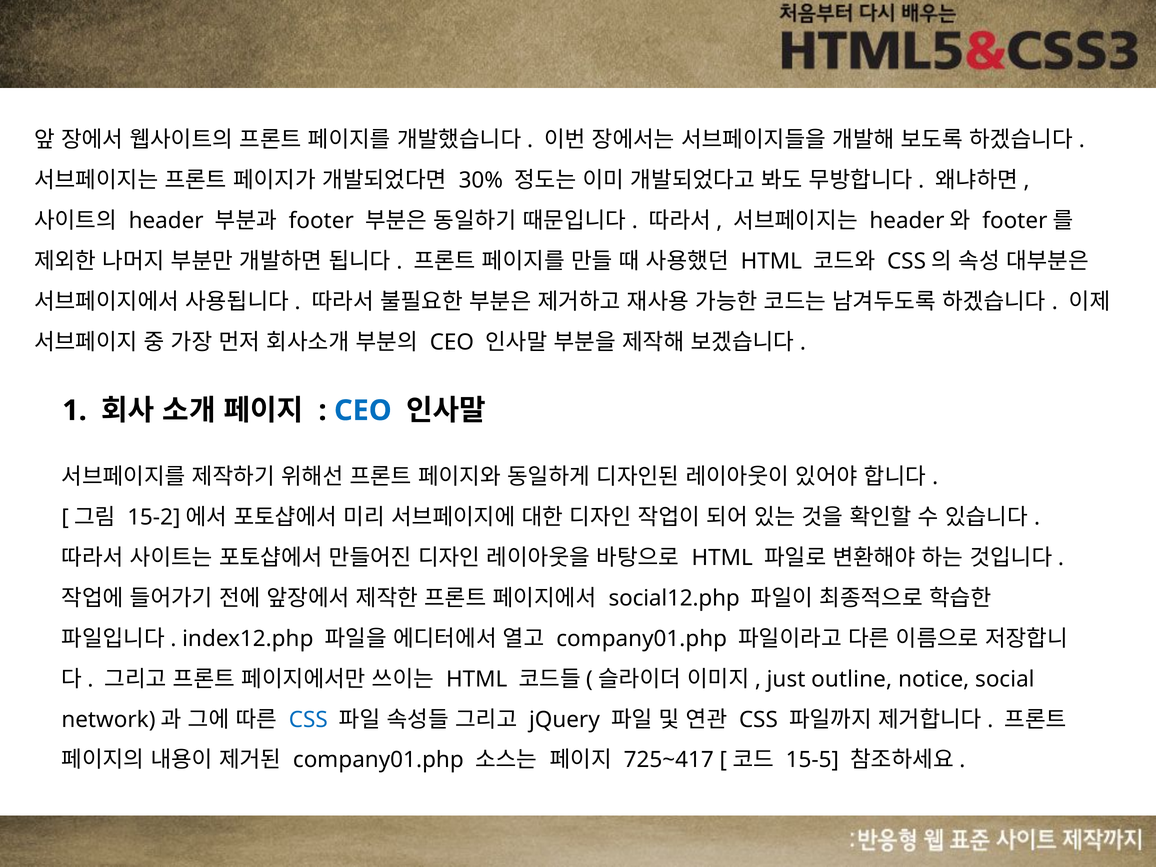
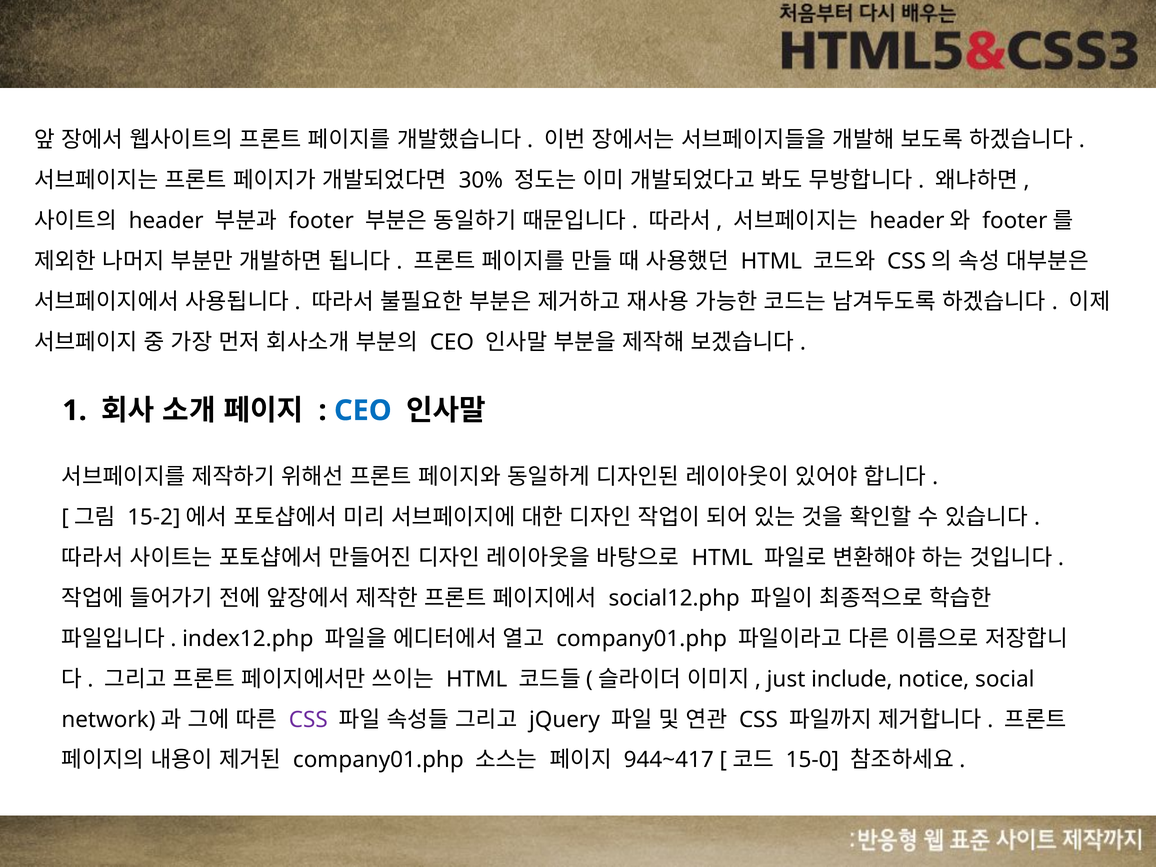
outline: outline -> include
CSS at (308, 720) colour: blue -> purple
725~417: 725~417 -> 944~417
15-5: 15-5 -> 15-0
